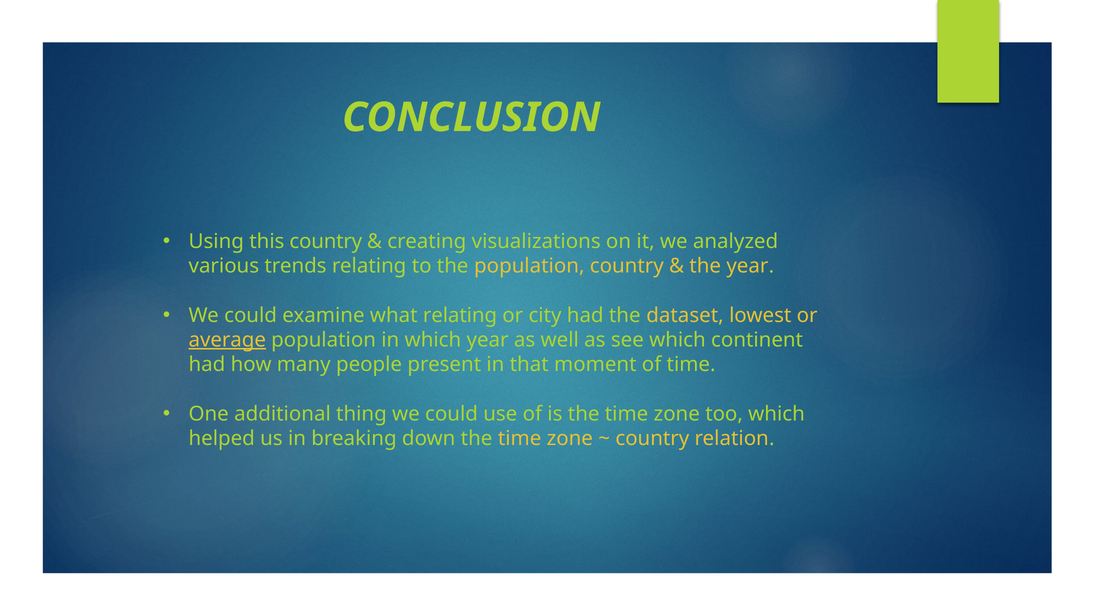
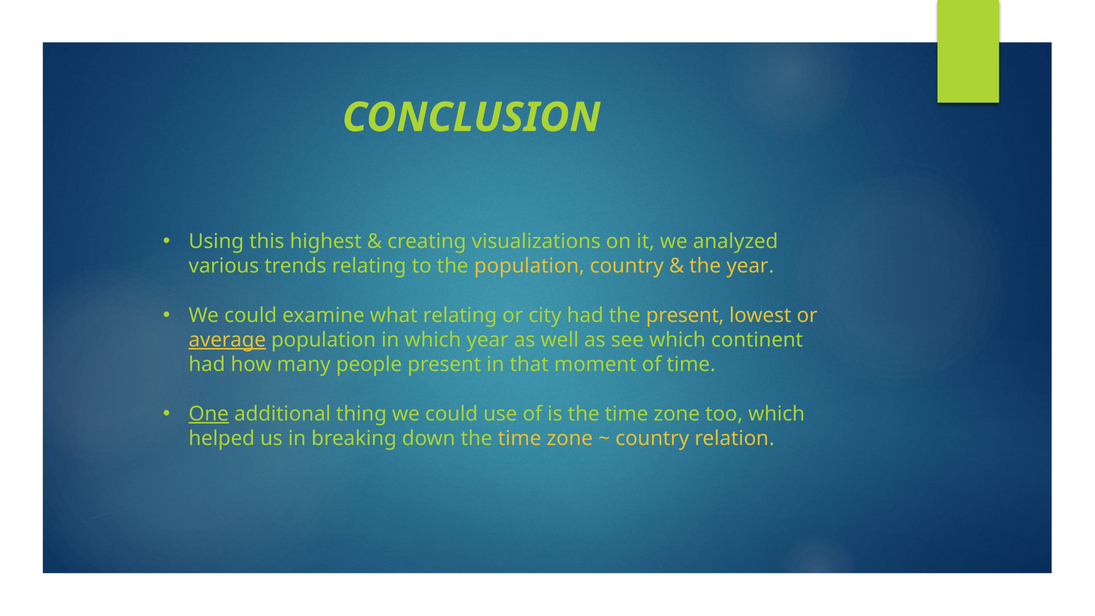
this country: country -> highest
the dataset: dataset -> present
One underline: none -> present
